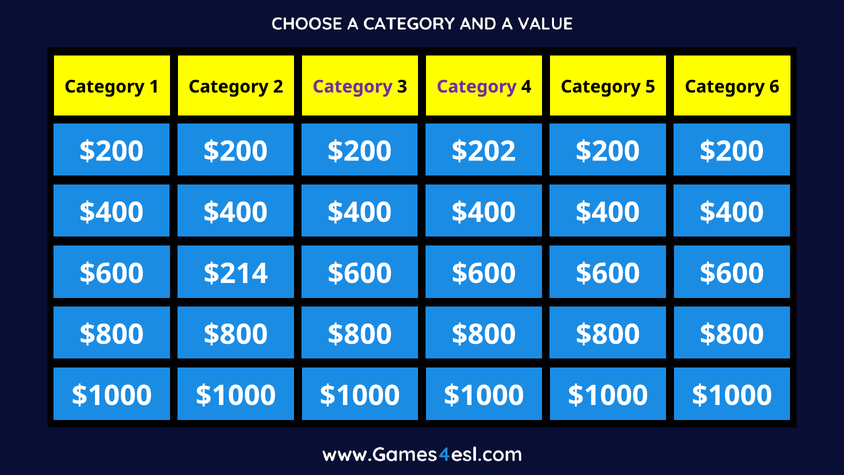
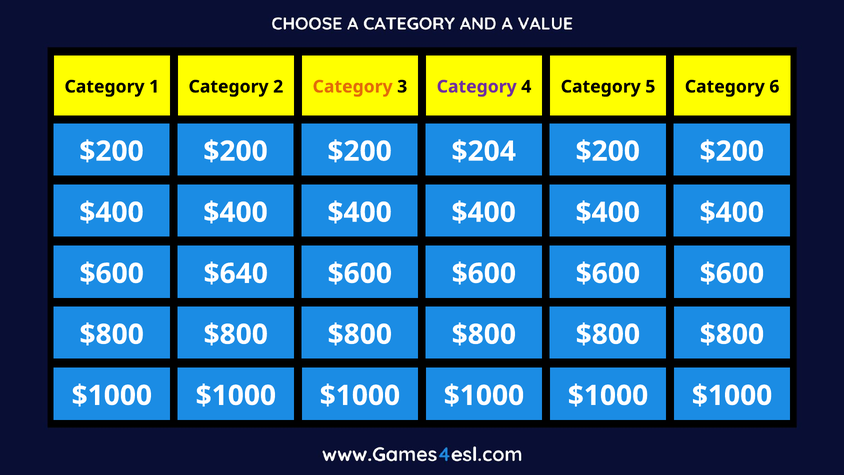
Category at (353, 87) colour: purple -> orange
$202: $202 -> $204
$214: $214 -> $640
